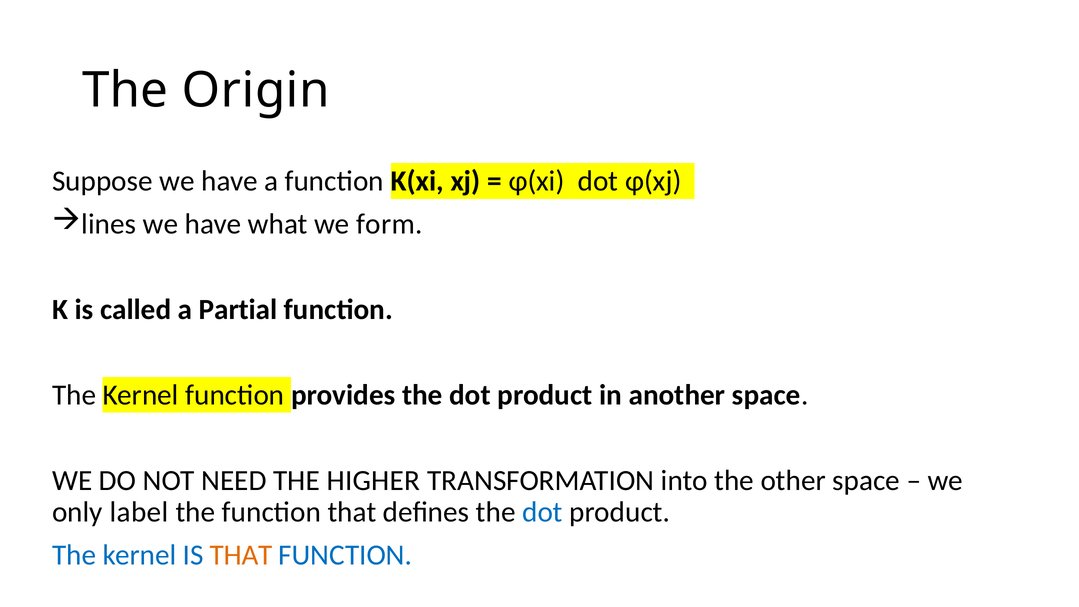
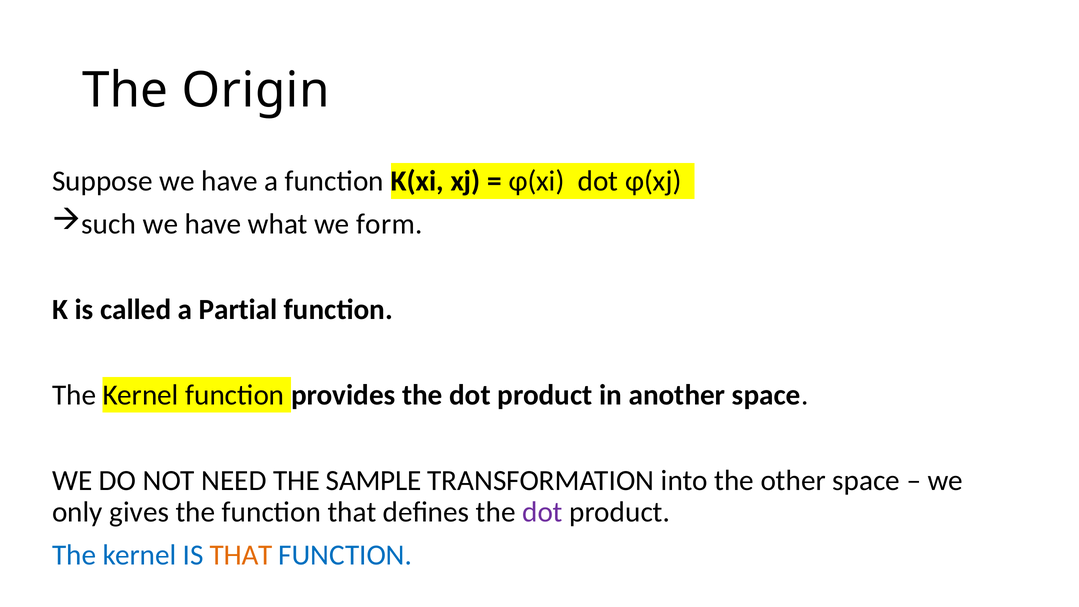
lines: lines -> such
HIGHER: HIGHER -> SAMPLE
label: label -> gives
dot at (542, 512) colour: blue -> purple
